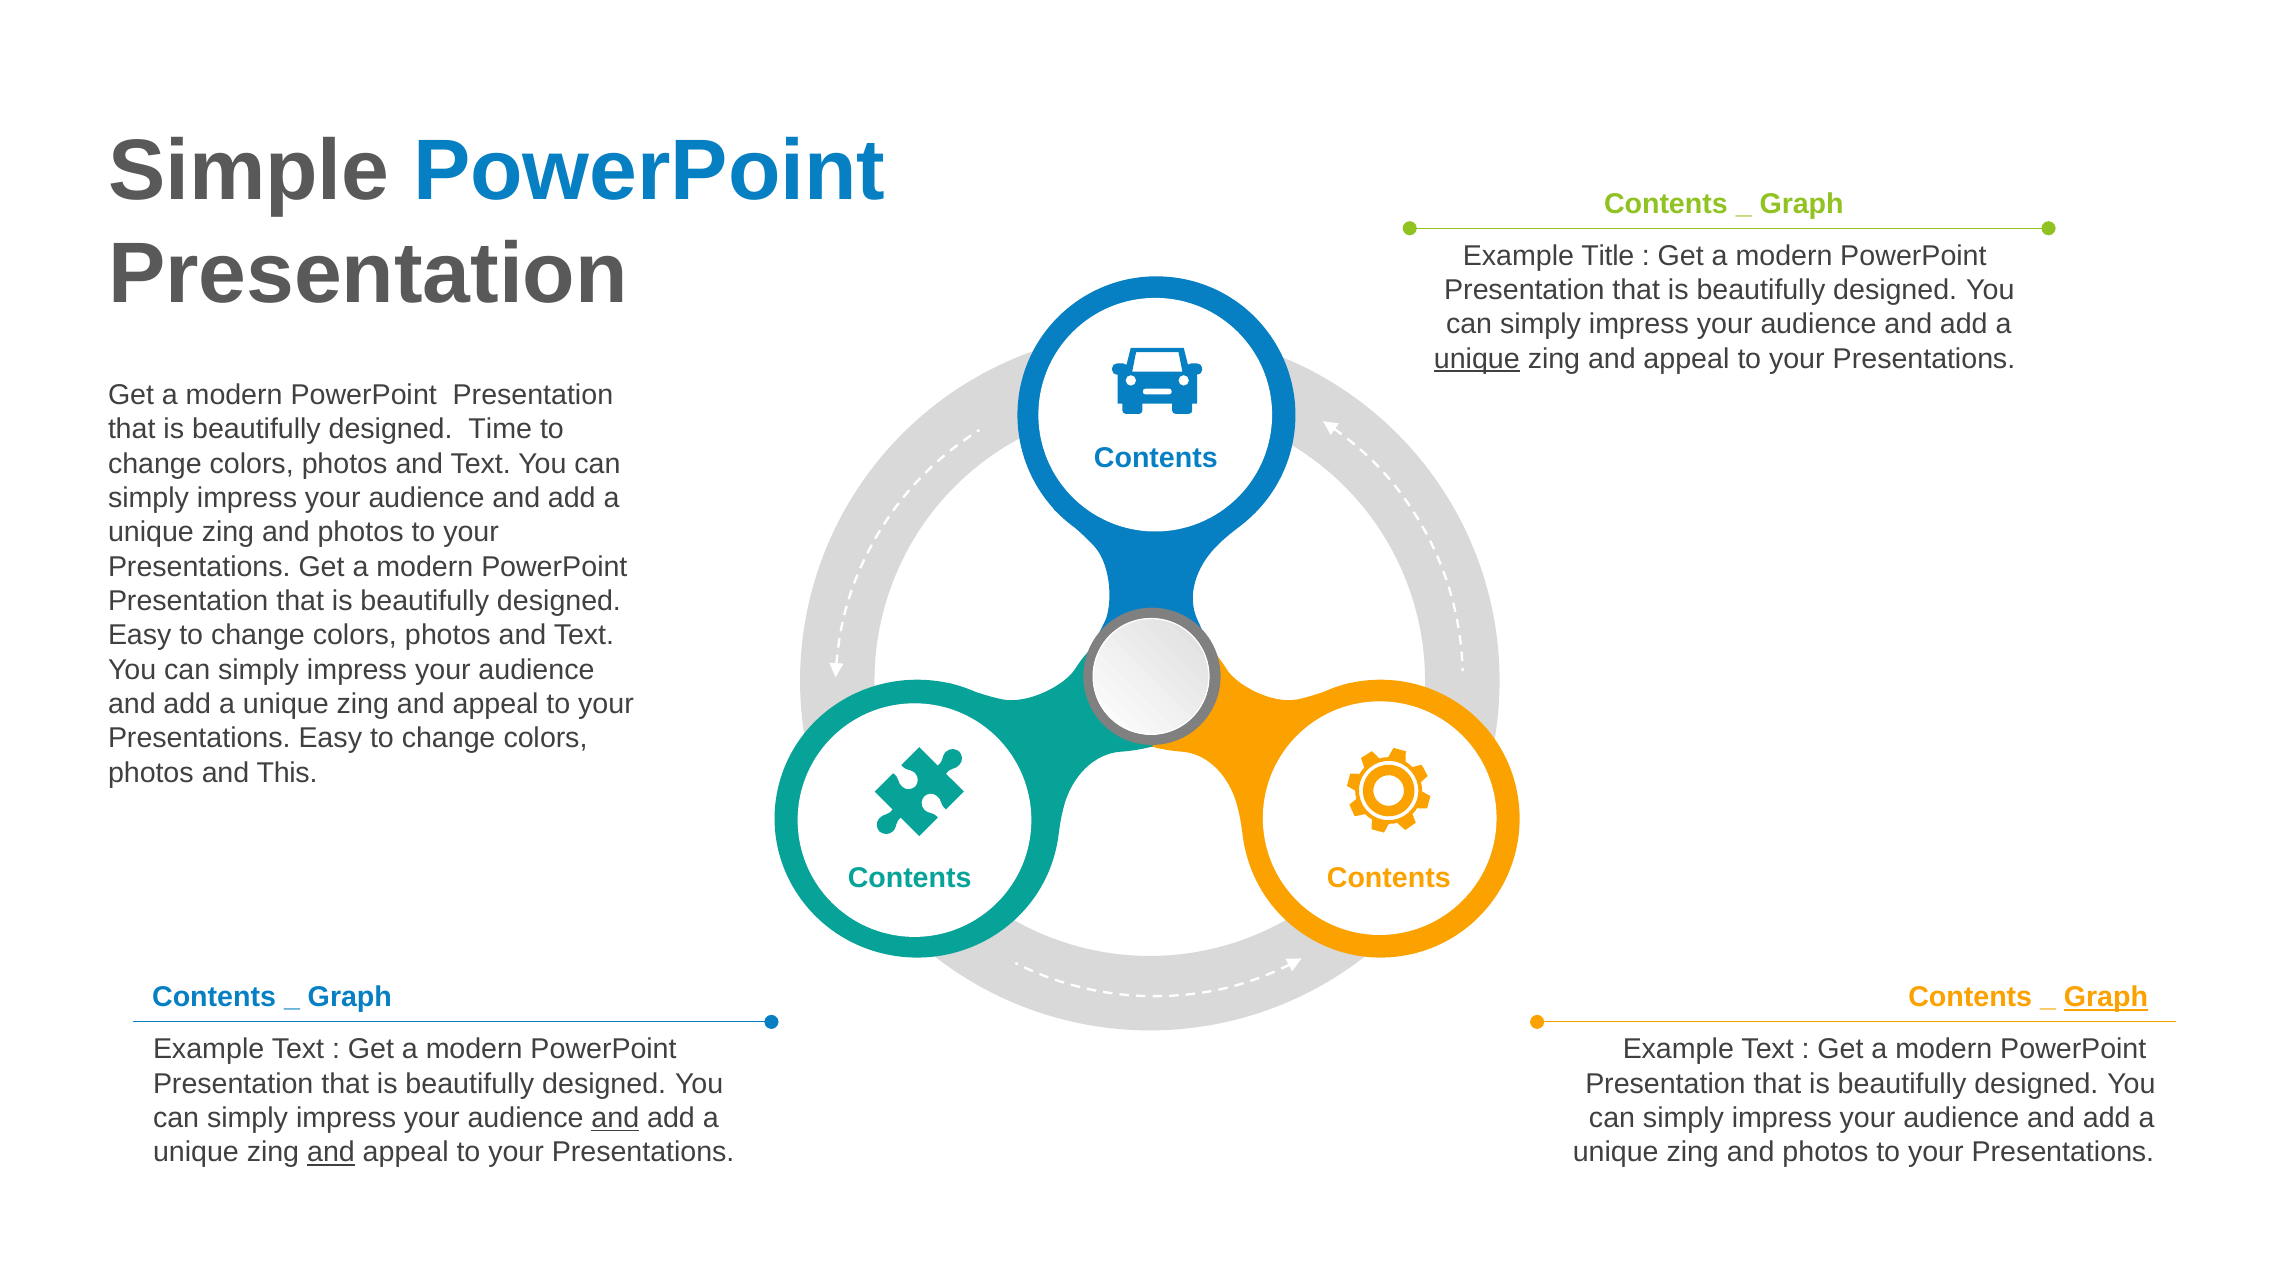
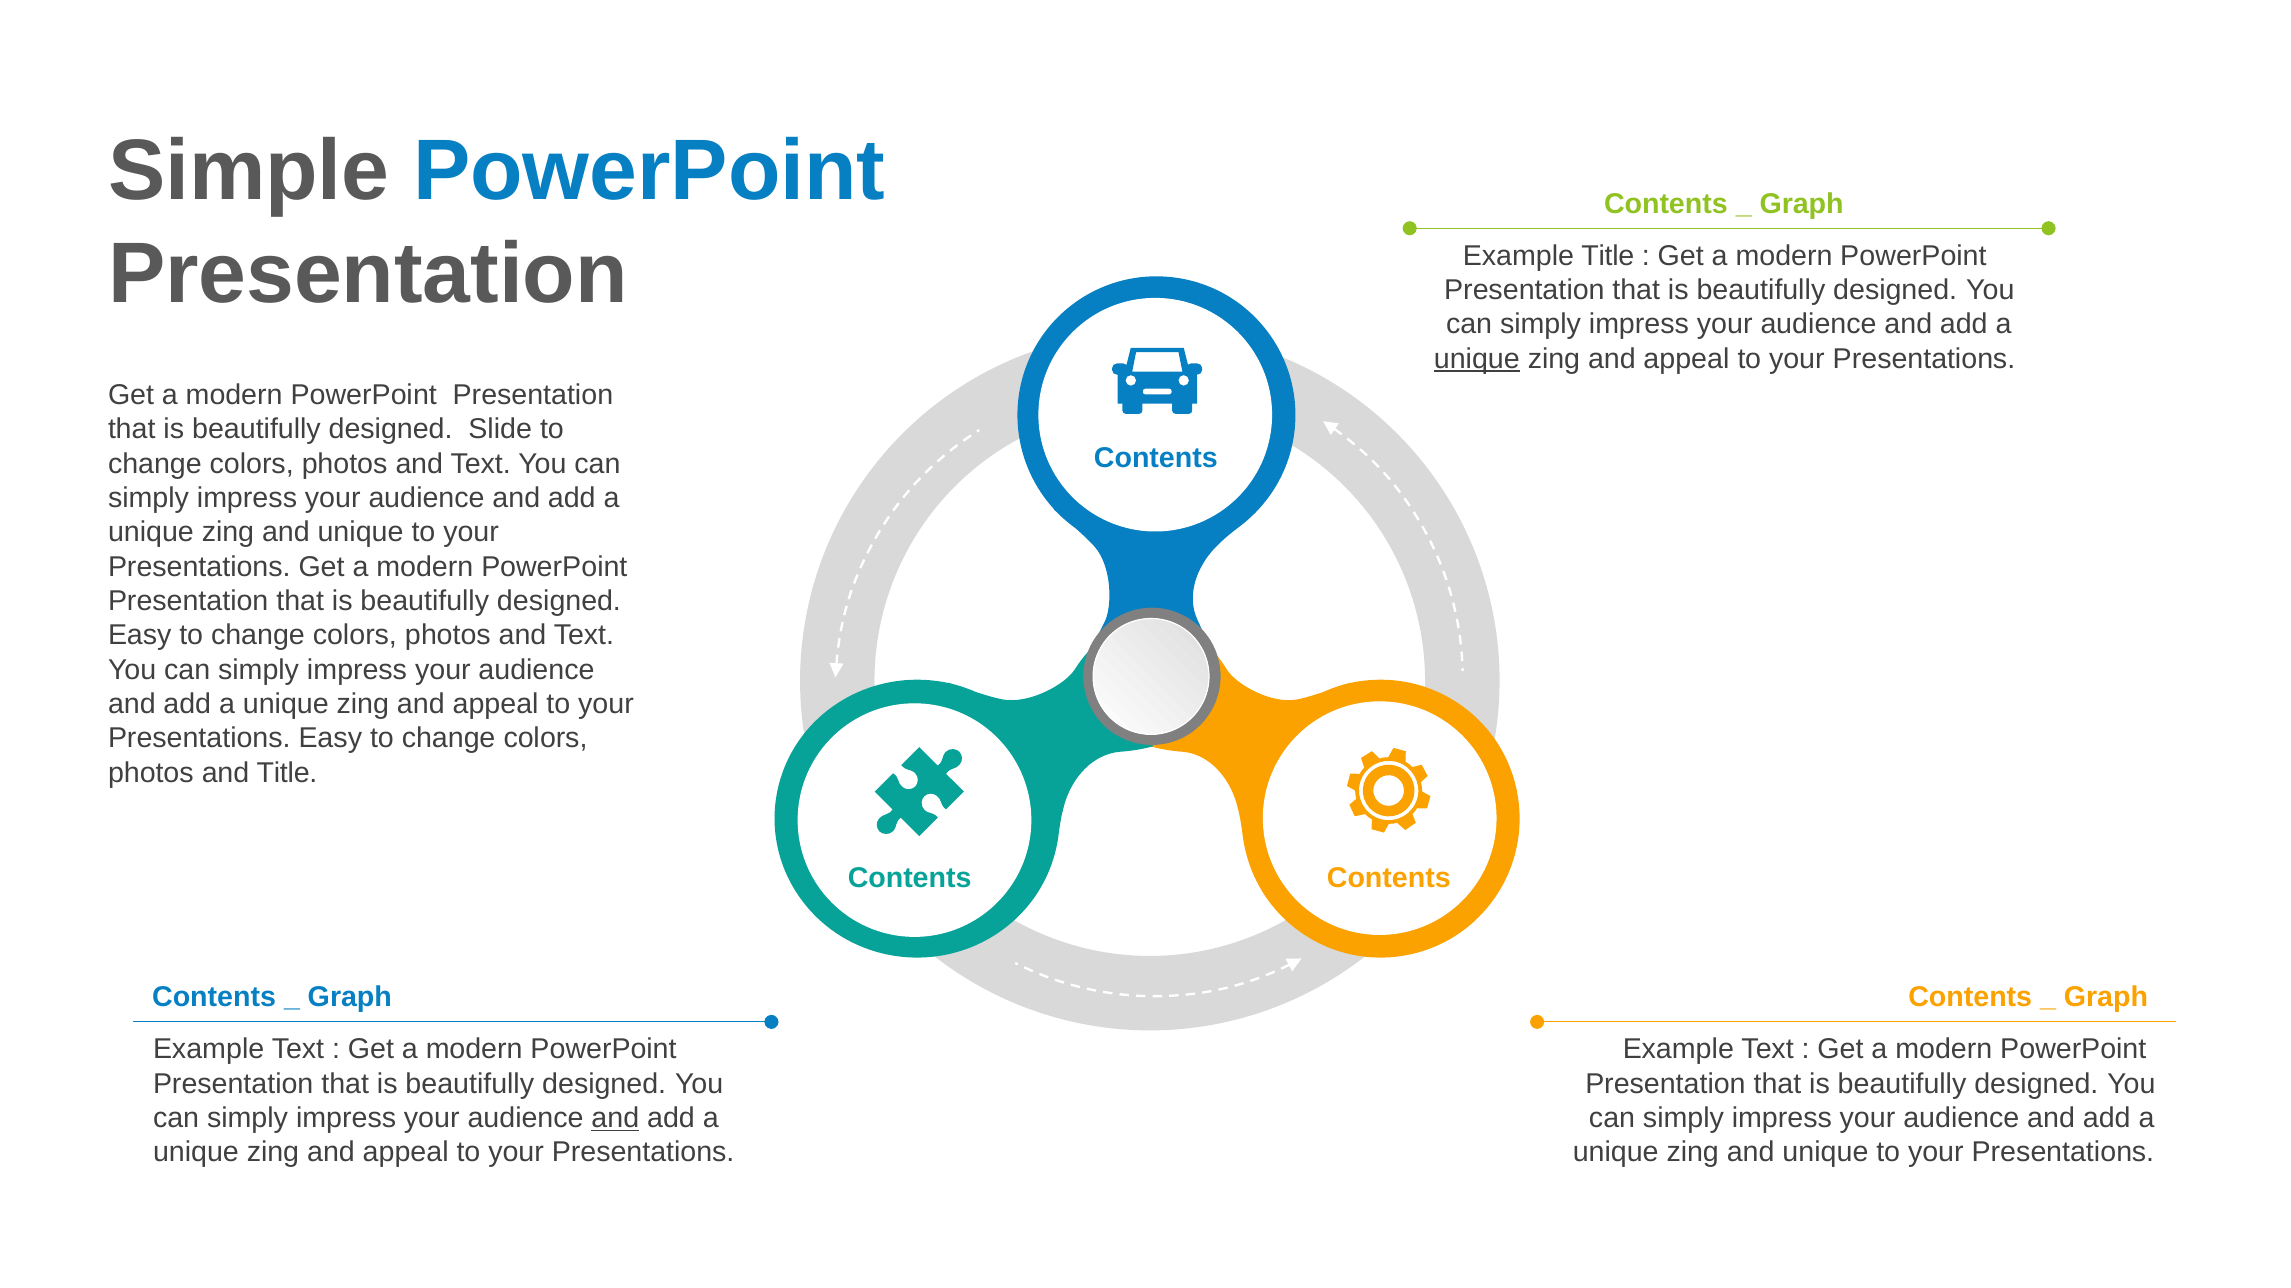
Time: Time -> Slide
photos at (361, 533): photos -> unique
and This: This -> Title
Graph at (2106, 998) underline: present -> none
and at (331, 1153) underline: present -> none
photos at (1825, 1153): photos -> unique
